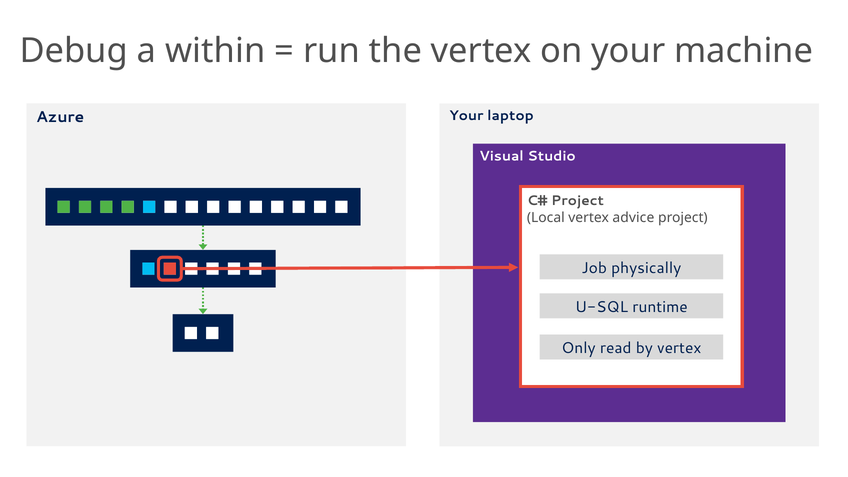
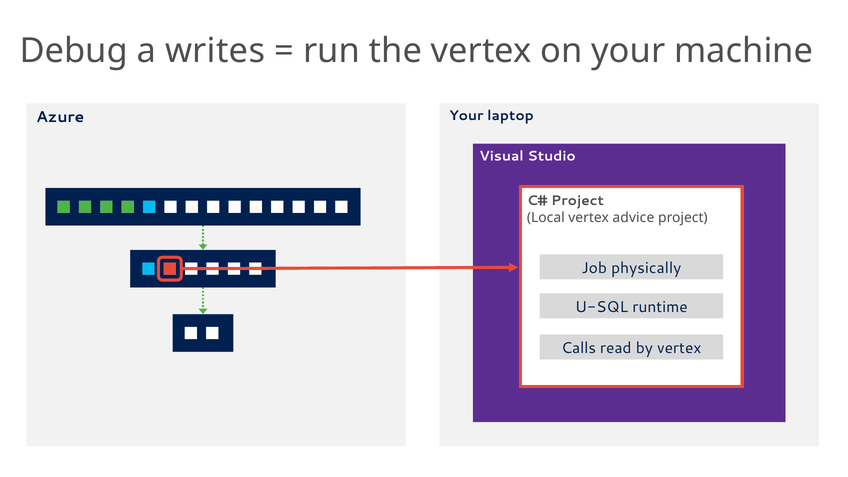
within: within -> writes
Only: Only -> Calls
